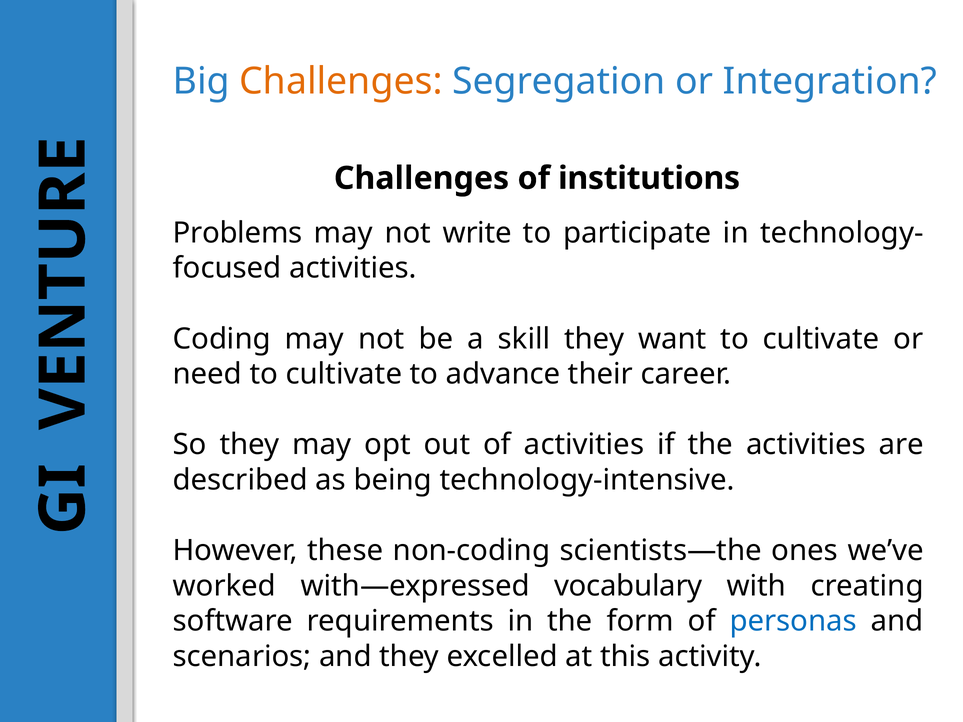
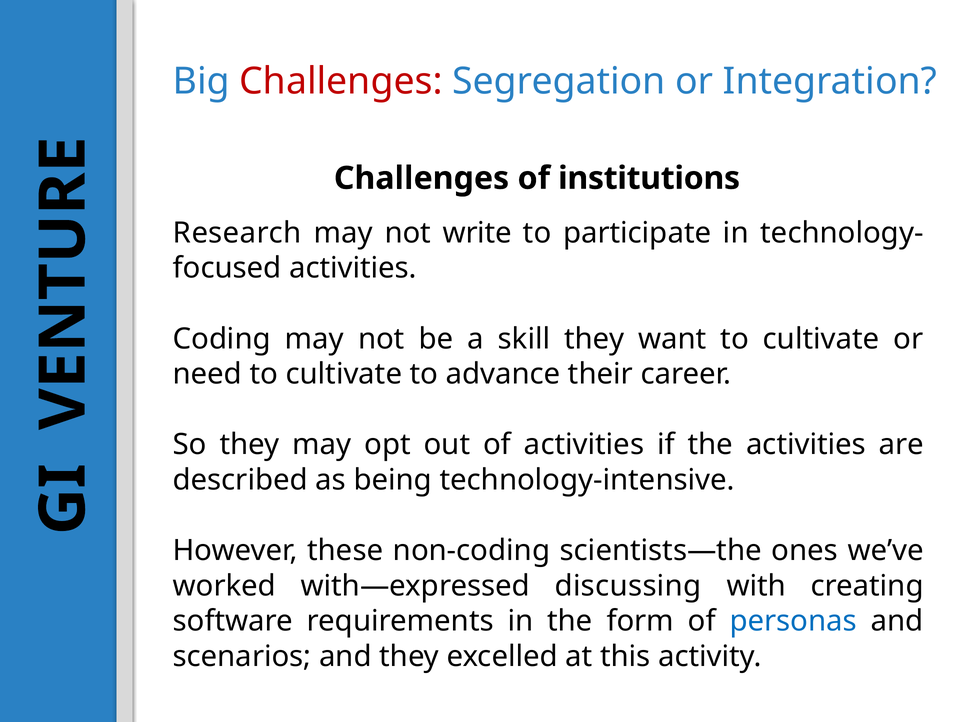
Challenges at (341, 81) colour: orange -> red
Problems: Problems -> Research
vocabulary: vocabulary -> discussing
